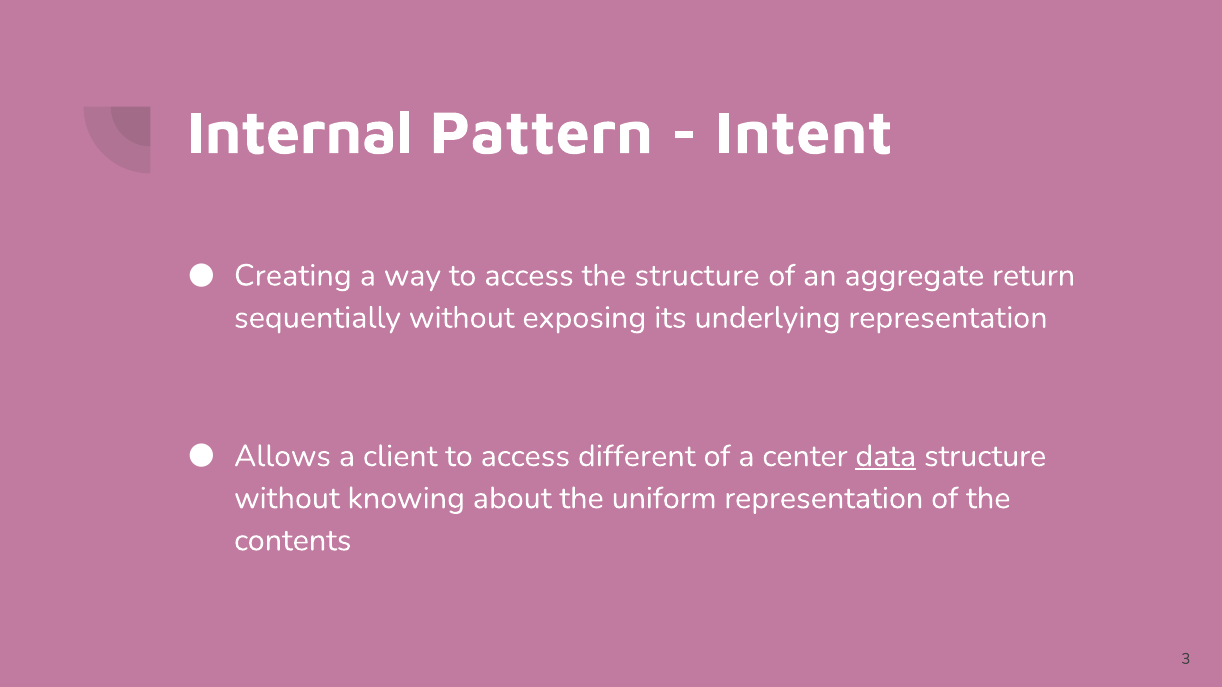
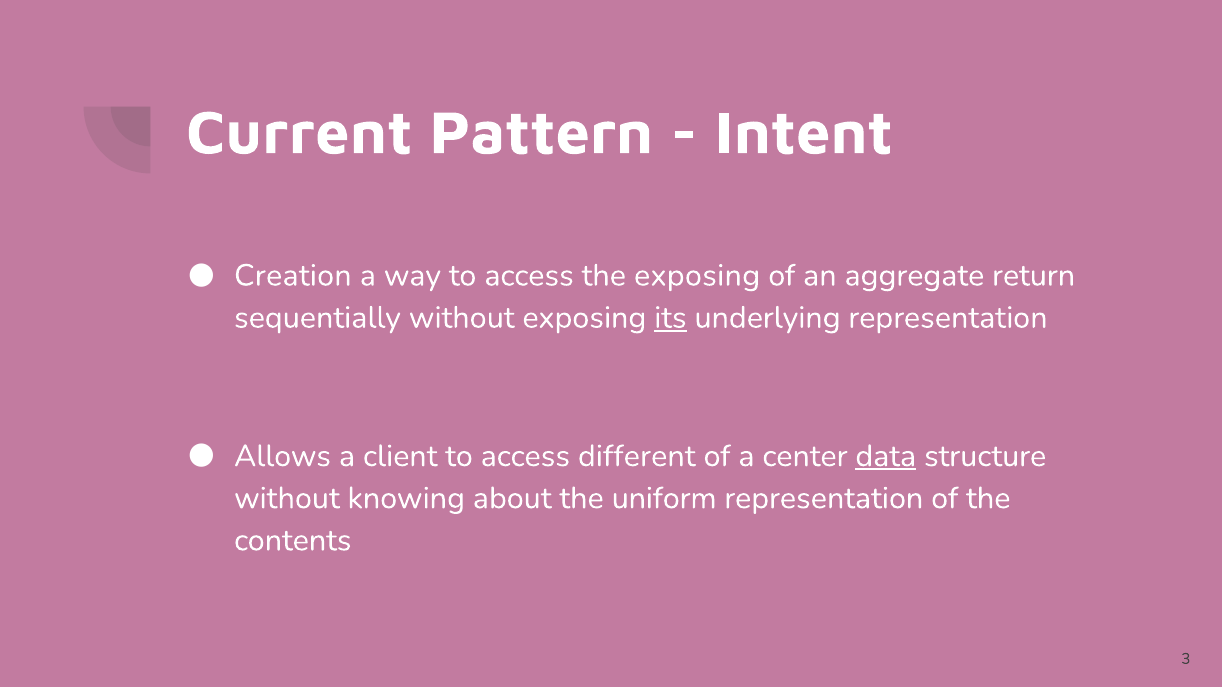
Internal: Internal -> Current
Creating: Creating -> Creation
the structure: structure -> exposing
its underline: none -> present
